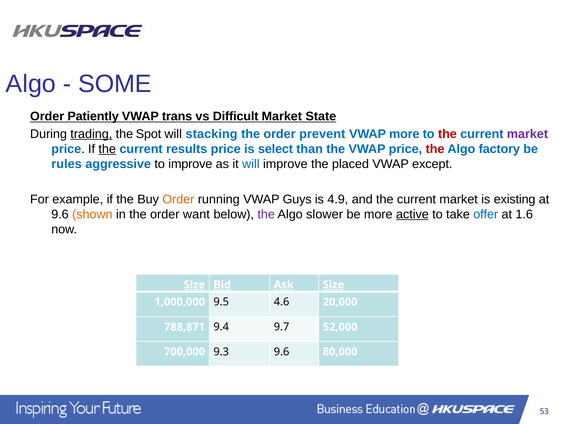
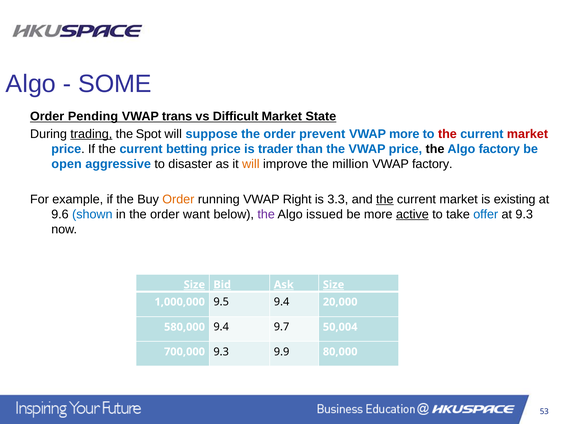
Patiently: Patiently -> Pending
stacking: stacking -> suppose
market at (527, 134) colour: purple -> red
the at (107, 149) underline: present -> none
results: results -> betting
select: select -> trader
the at (435, 149) colour: red -> black
rules: rules -> open
to improve: improve -> disaster
will at (251, 164) colour: blue -> orange
placed: placed -> million
VWAP except: except -> factory
Guys: Guys -> Right
4.9: 4.9 -> 3.3
the at (385, 199) underline: none -> present
shown colour: orange -> blue
slower: slower -> issued
at 1.6: 1.6 -> 9.3
9.5 4.6: 4.6 -> 9.4
788,871: 788,871 -> 580,000
52,000: 52,000 -> 50,004
9.3 9.6: 9.6 -> 9.9
